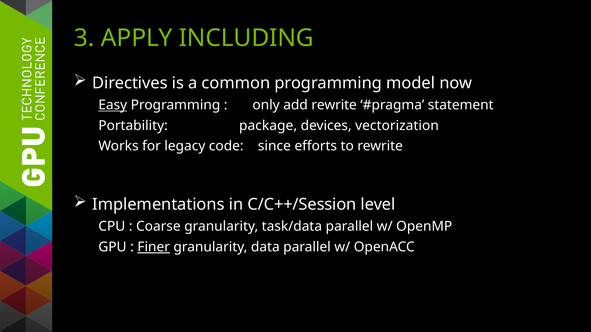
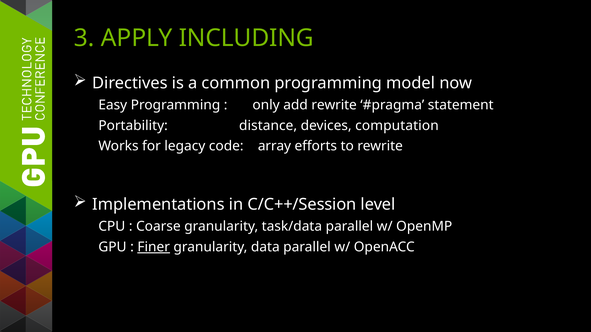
Easy underline: present -> none
package: package -> distance
vectorization: vectorization -> computation
since: since -> array
